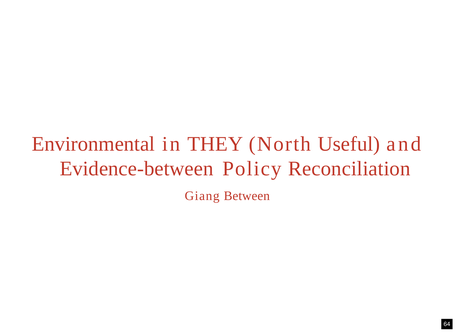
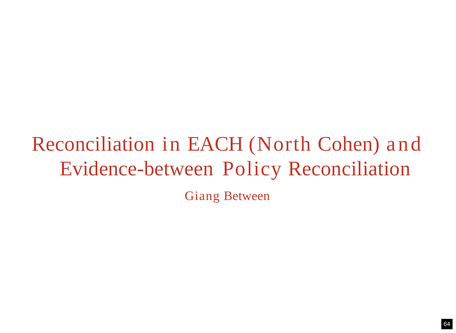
Environmental at (93, 144): Environmental -> Reconciliation
THEY: THEY -> EACH
Useful: Useful -> Cohen
